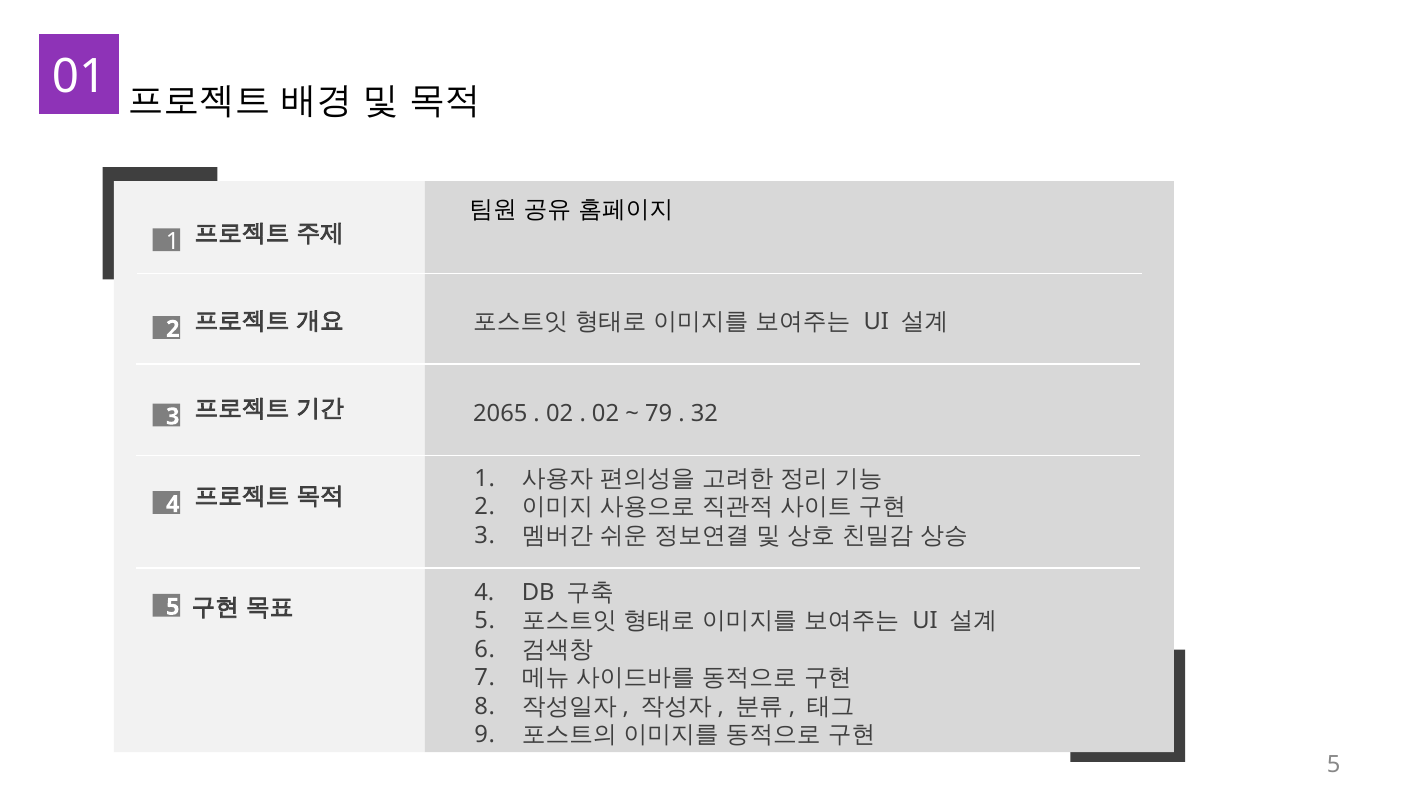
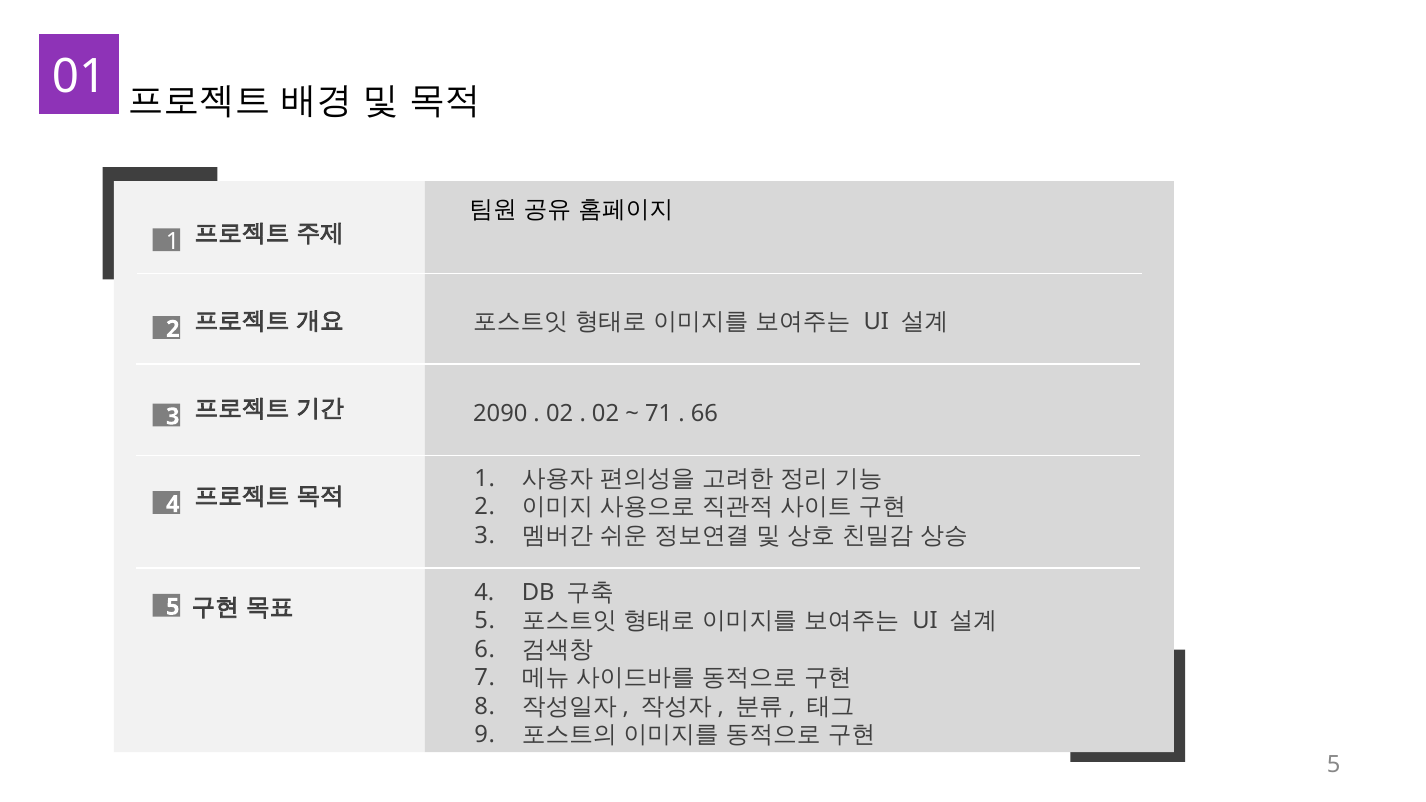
2065: 2065 -> 2090
79: 79 -> 71
32: 32 -> 66
